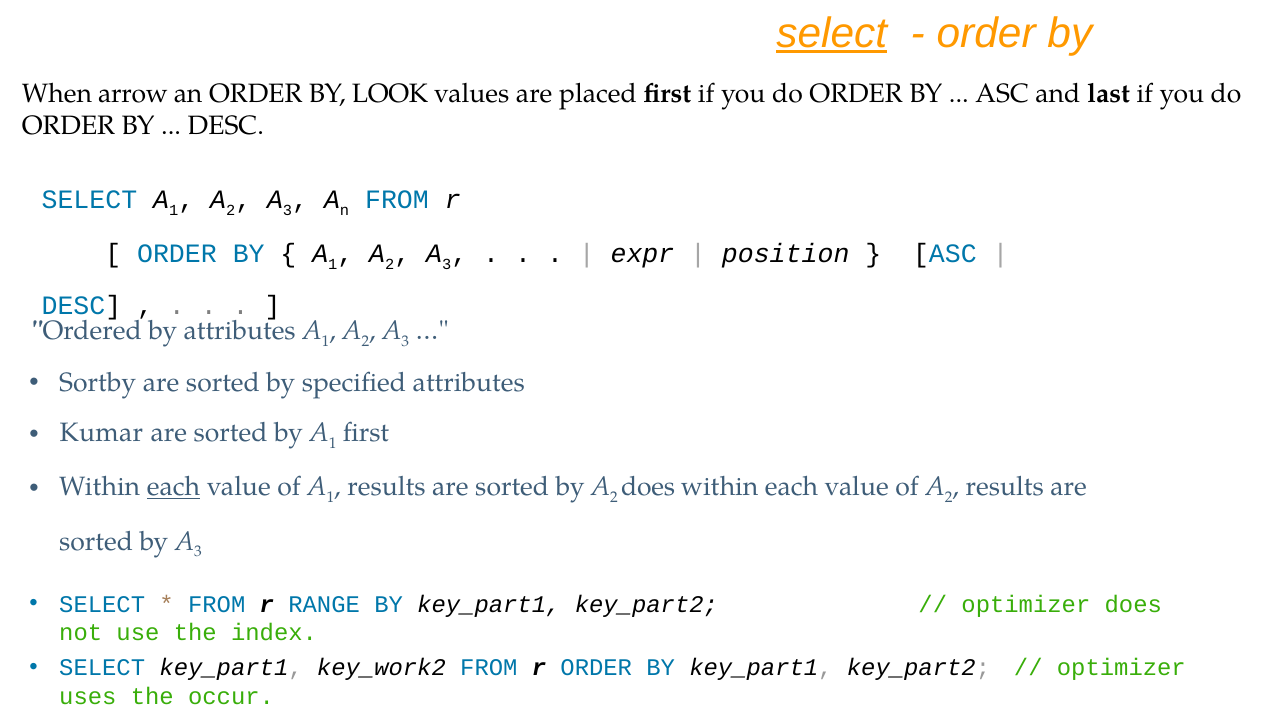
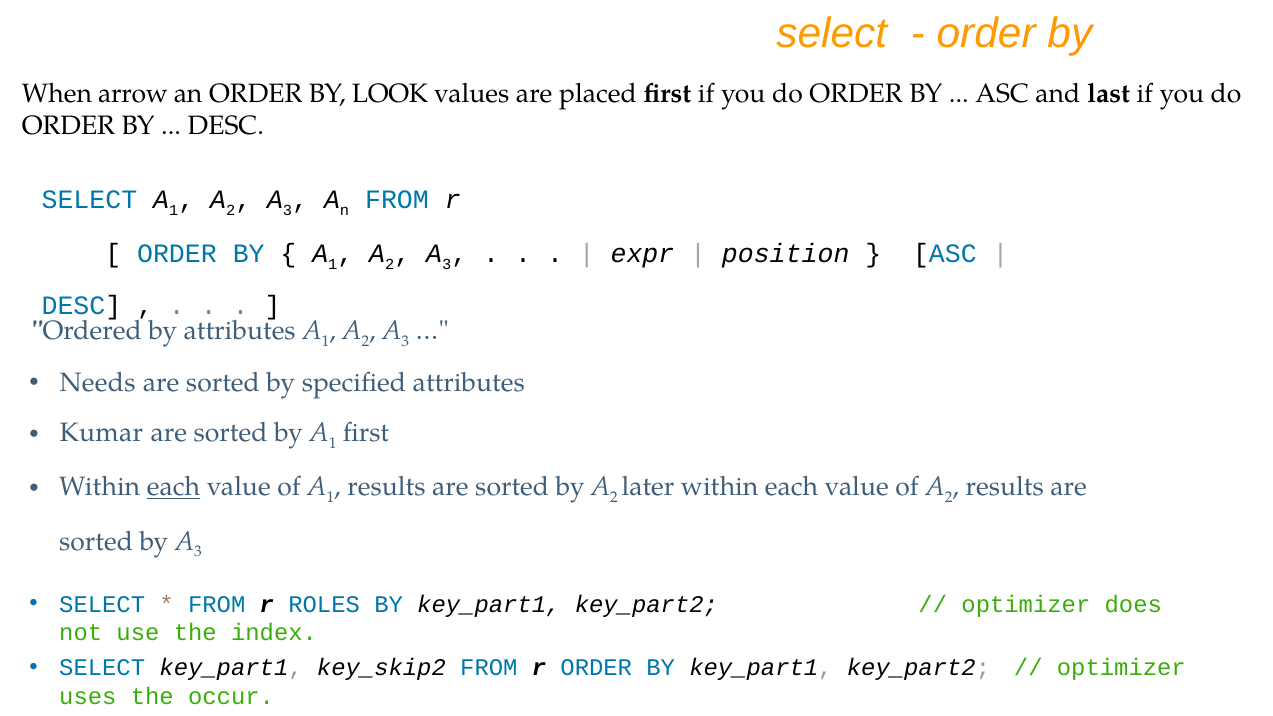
select at (832, 33) underline: present -> none
Sortby: Sortby -> Needs
does at (648, 487): does -> later
RANGE: RANGE -> ROLES
key_work2: key_work2 -> key_skip2
